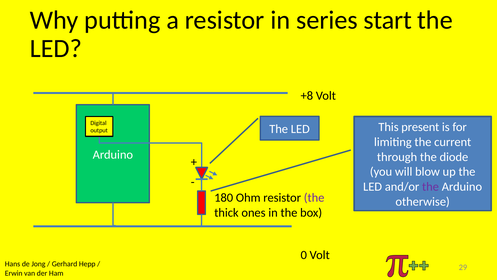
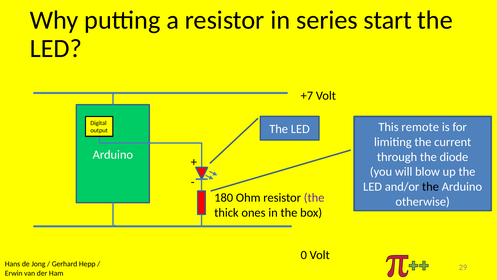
+8: +8 -> +7
present: present -> remote
the at (430, 187) colour: purple -> black
